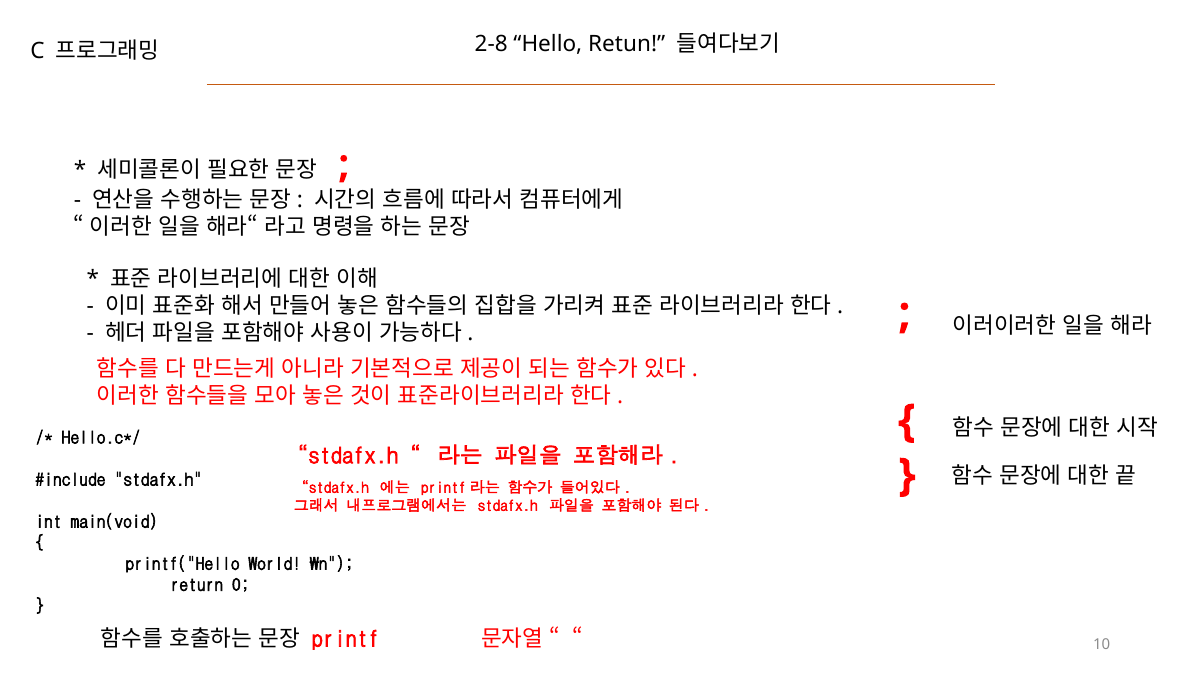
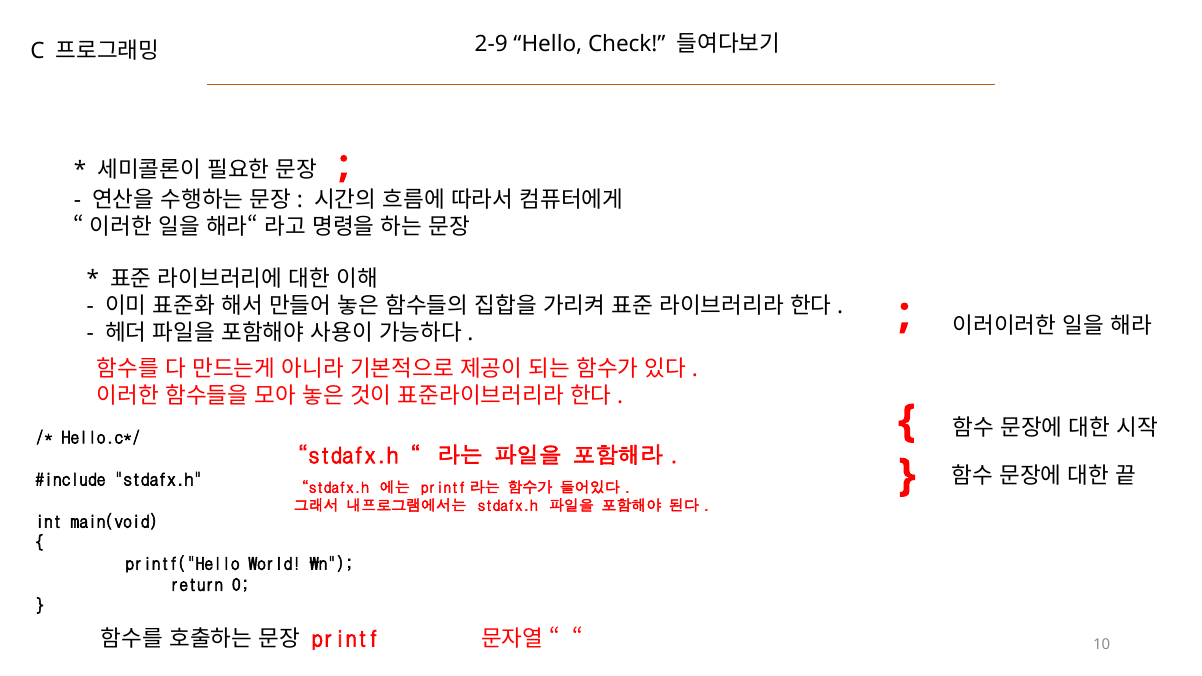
2-8: 2-8 -> 2-9
Retun: Retun -> Check
